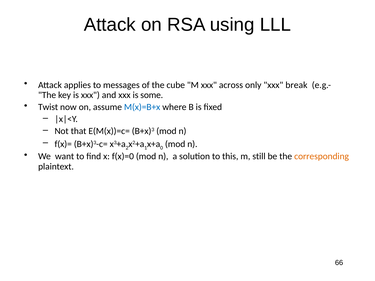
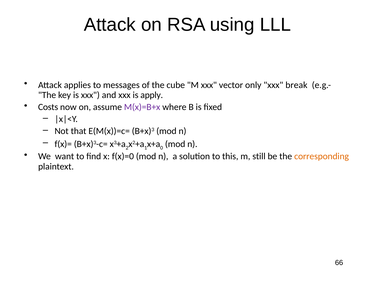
across: across -> vector
some: some -> apply
Twist: Twist -> Costs
M(x)=B+x colour: blue -> purple
